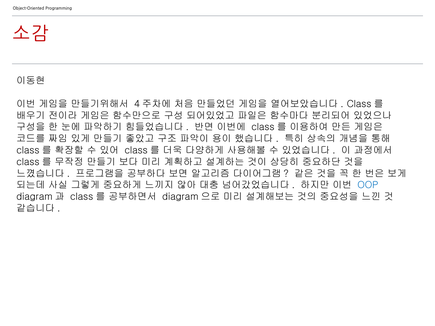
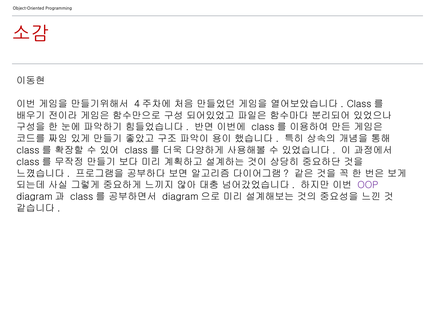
OOP colour: blue -> purple
